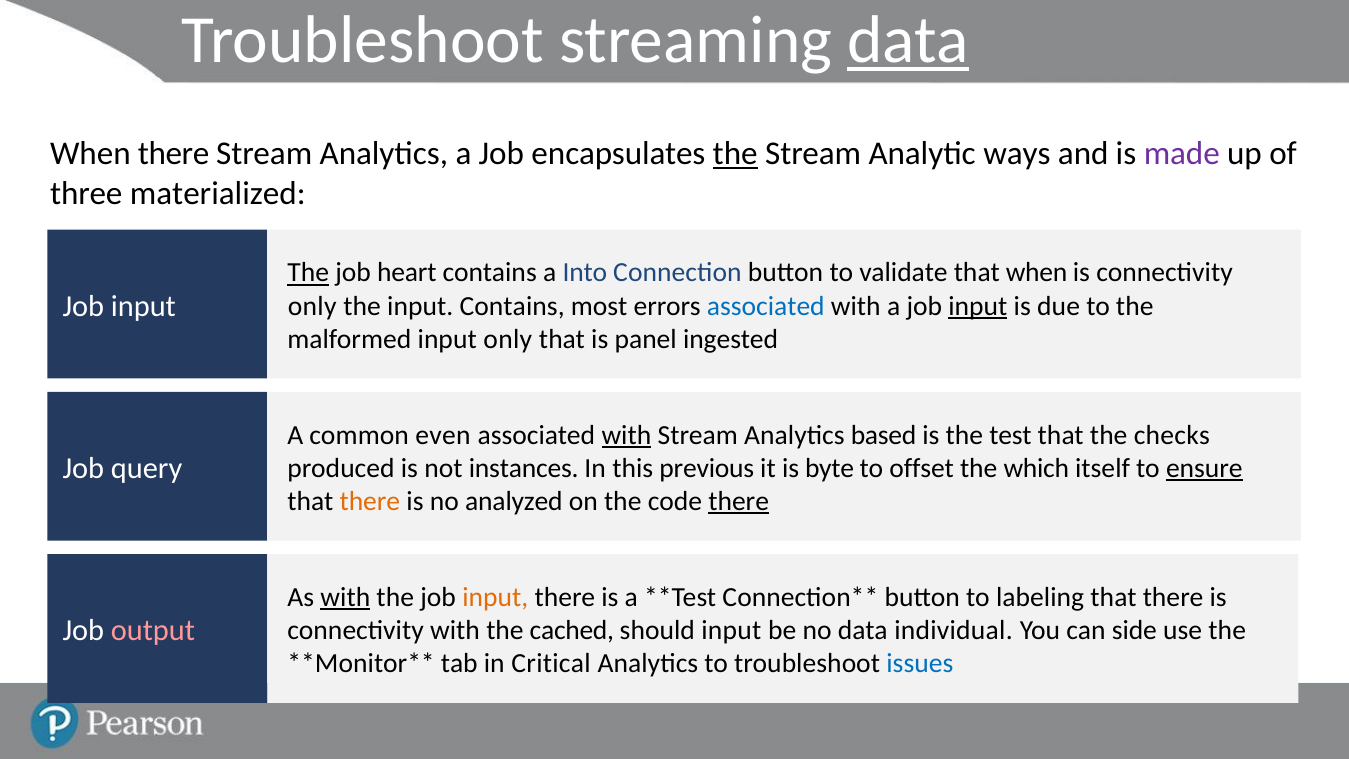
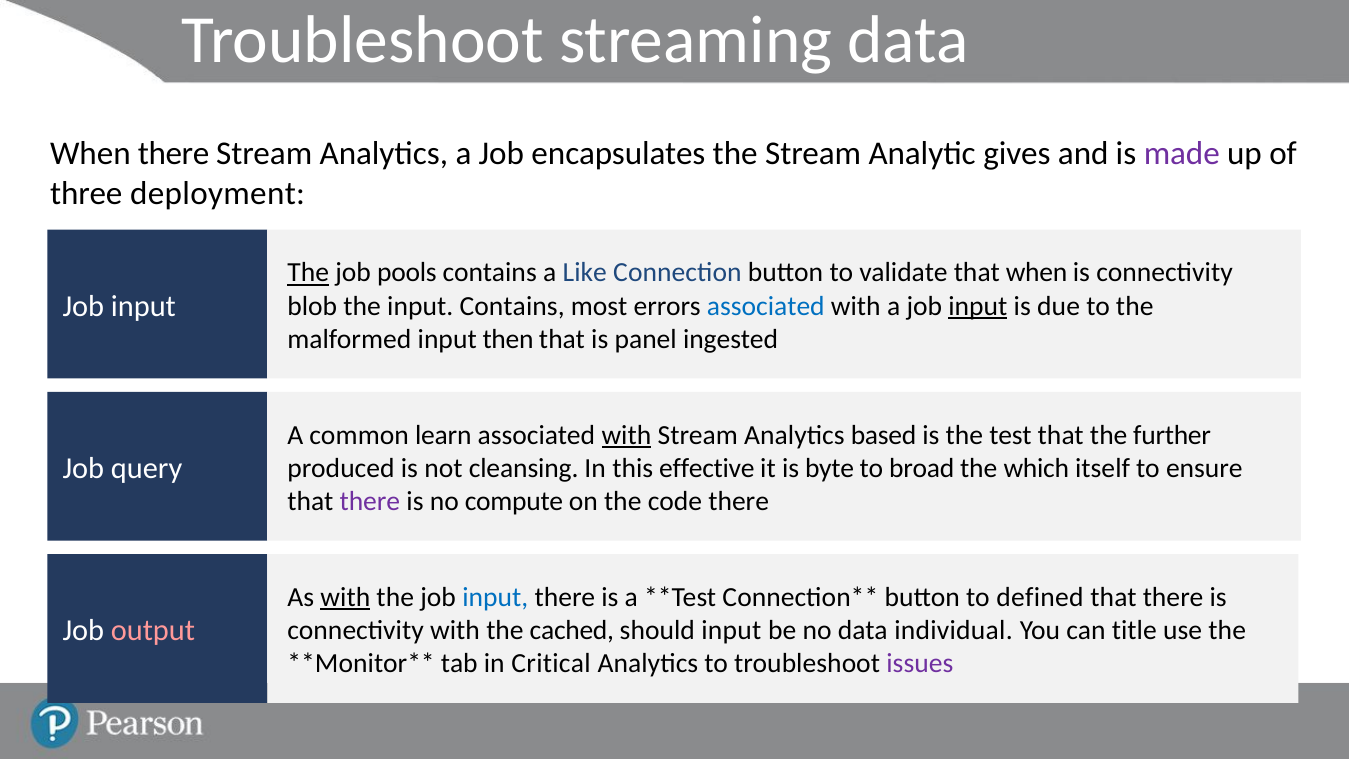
data at (908, 40) underline: present -> none
the at (735, 154) underline: present -> none
ways: ways -> gives
materialized: materialized -> deployment
heart: heart -> pools
Into: Into -> Like
only at (312, 306): only -> blob
input only: only -> then
even: even -> learn
checks: checks -> further
instances: instances -> cleansing
previous: previous -> effective
offset: offset -> broad
ensure underline: present -> none
there at (370, 501) colour: orange -> purple
analyzed: analyzed -> compute
there at (739, 501) underline: present -> none
input at (495, 597) colour: orange -> blue
labeling: labeling -> defined
can side: side -> title
issues colour: blue -> purple
